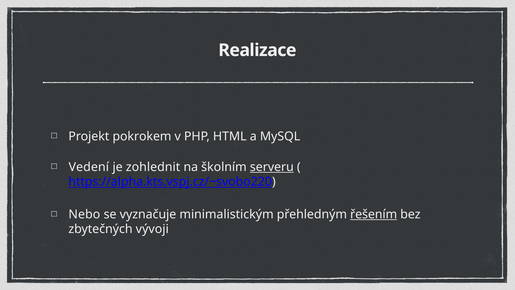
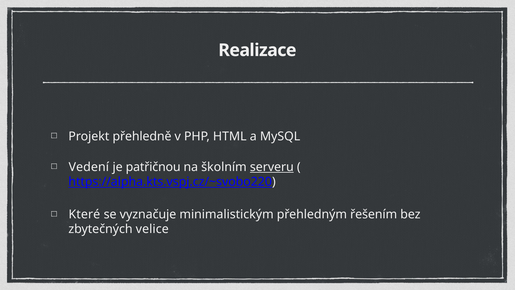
pokrokem: pokrokem -> přehledně
zohlednit: zohlednit -> patřičnou
Nebo: Nebo -> Které
řešením underline: present -> none
vývoji: vývoji -> velice
